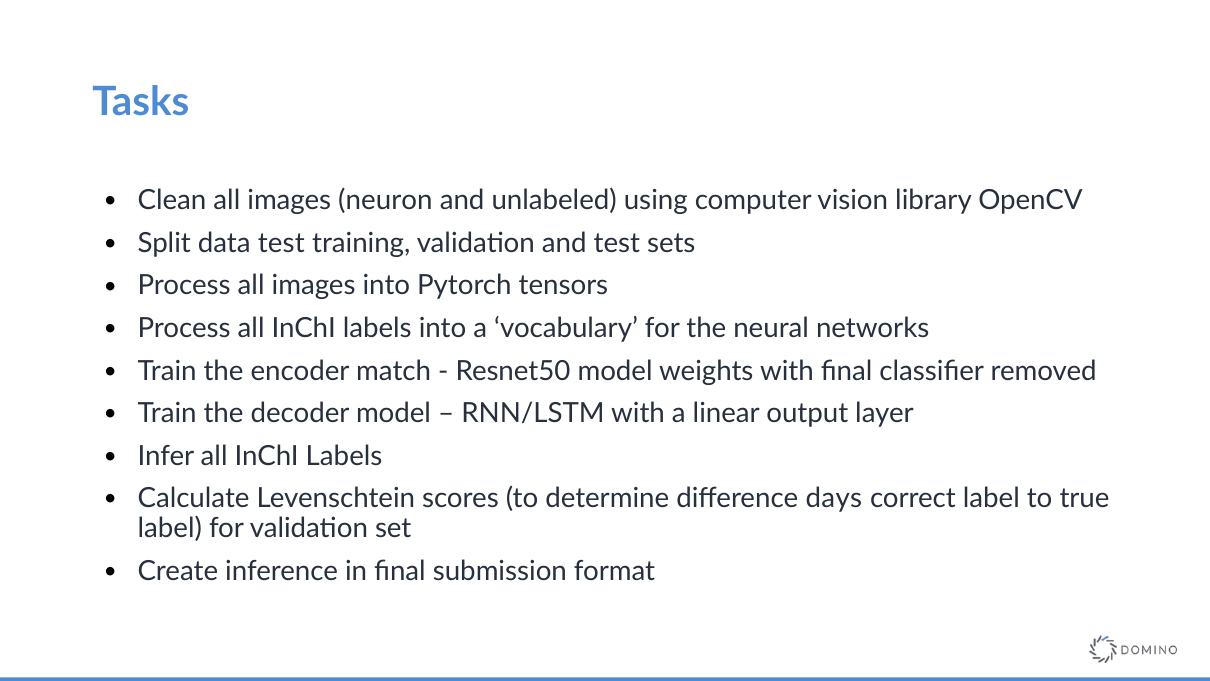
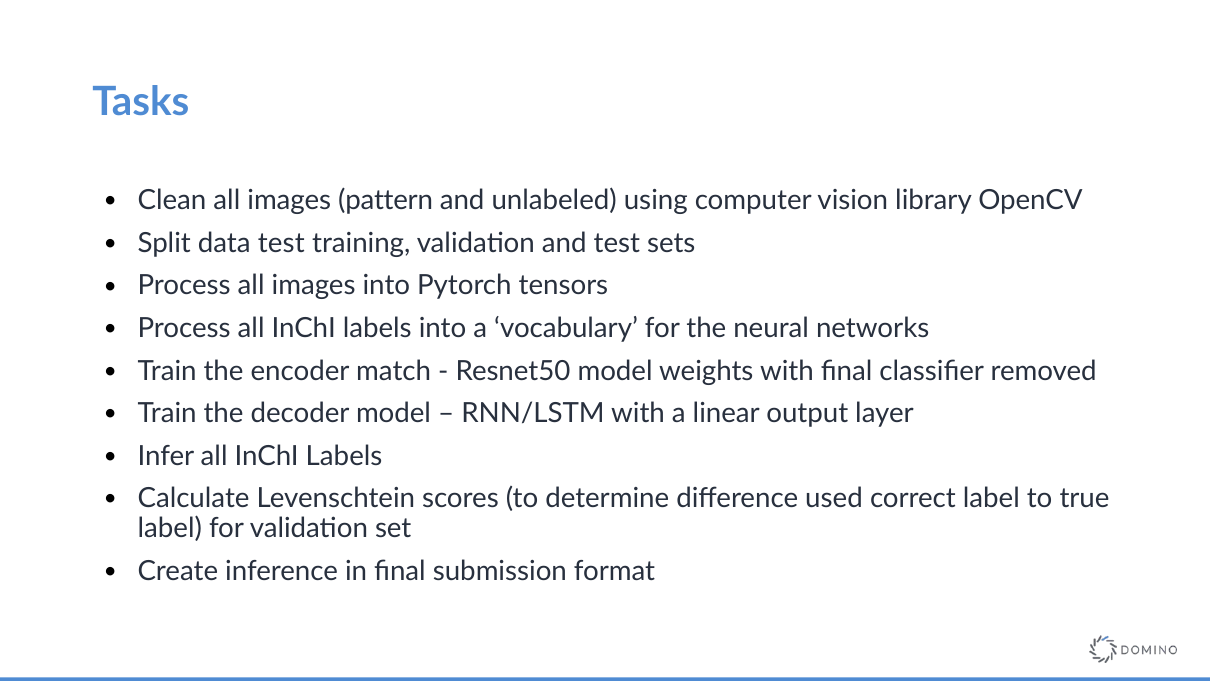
neuron: neuron -> pattern
days: days -> used
